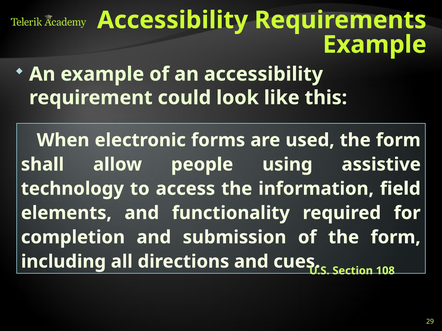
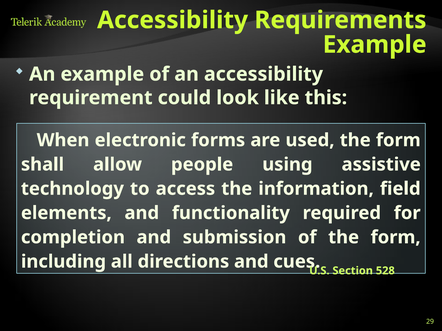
108: 108 -> 528
